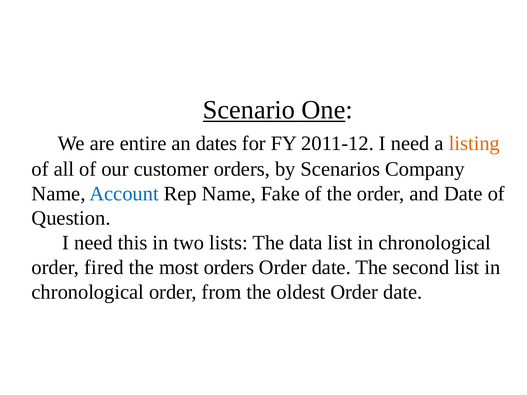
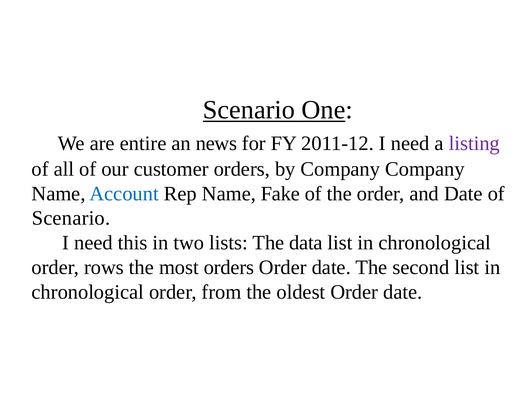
dates: dates -> news
listing colour: orange -> purple
by Scenarios: Scenarios -> Company
Question at (71, 218): Question -> Scenario
fired: fired -> rows
